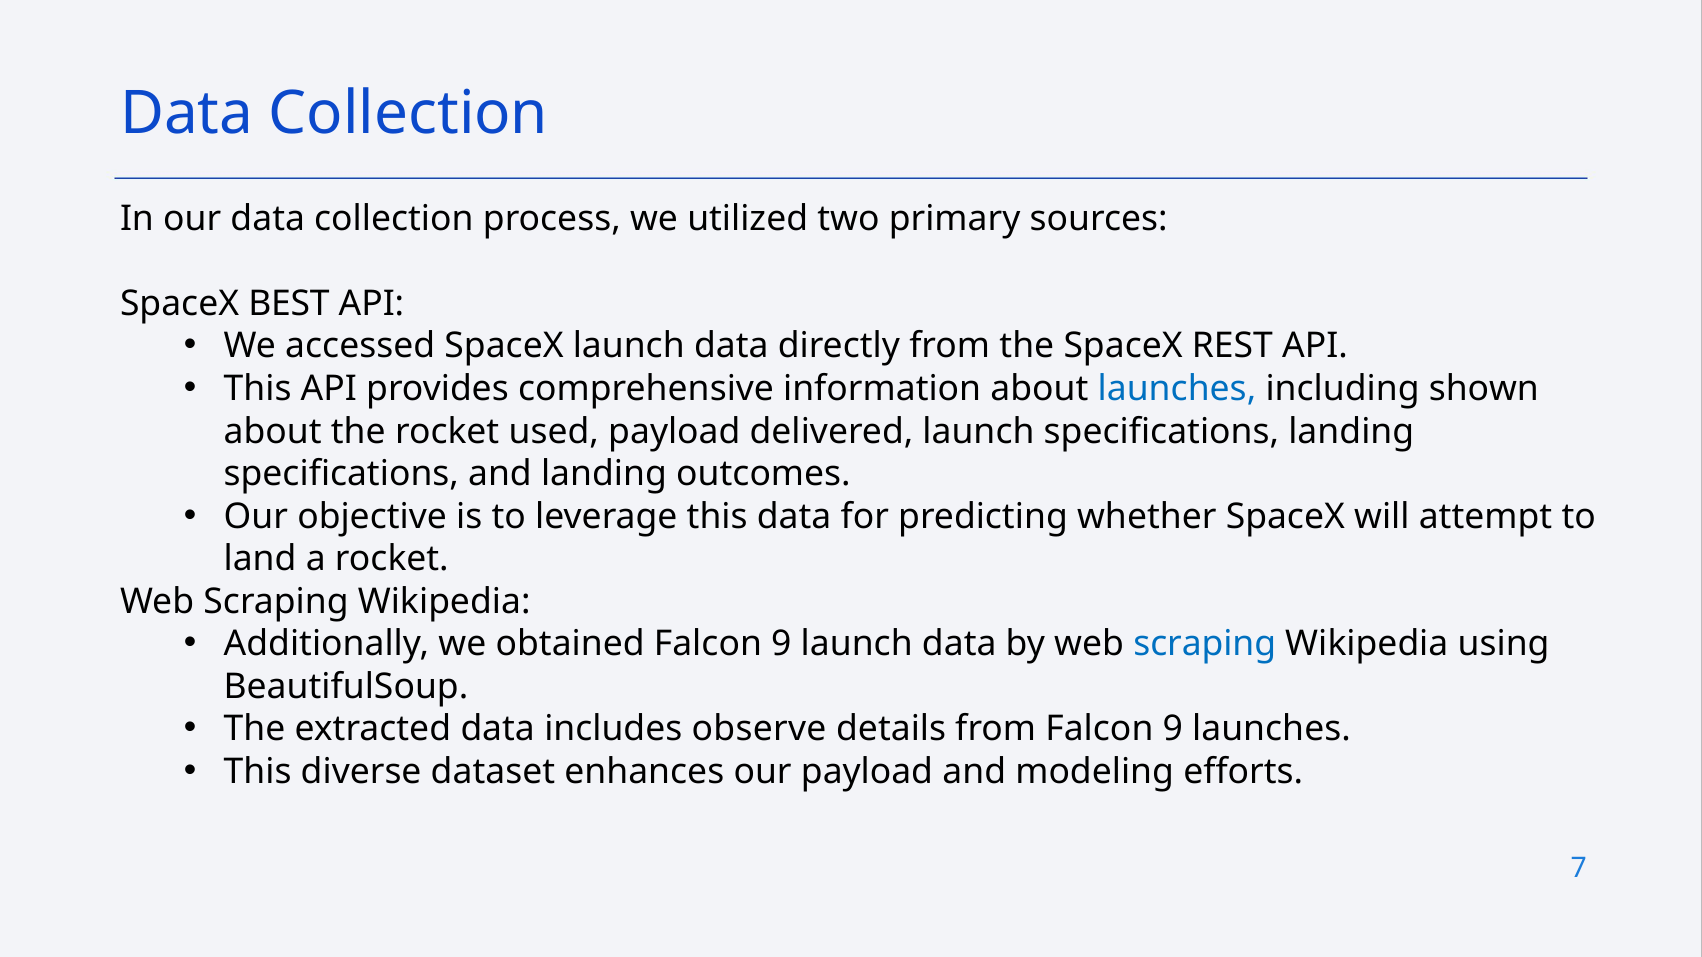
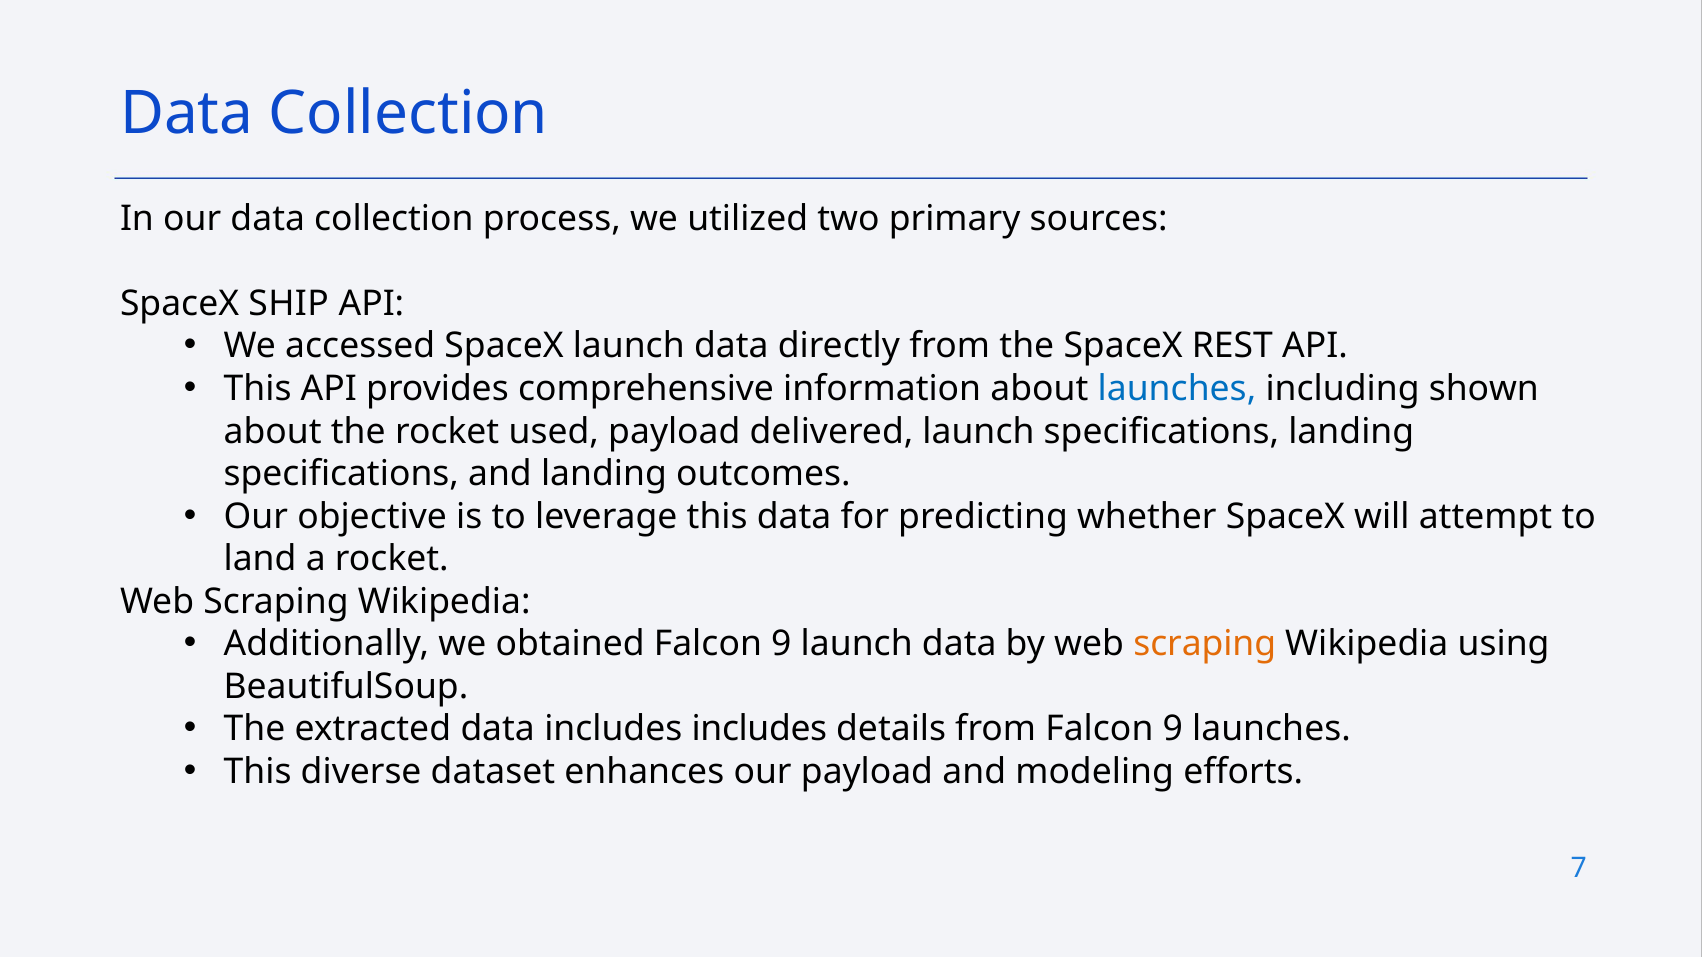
BEST: BEST -> SHIP
scraping at (1205, 644) colour: blue -> orange
includes observe: observe -> includes
